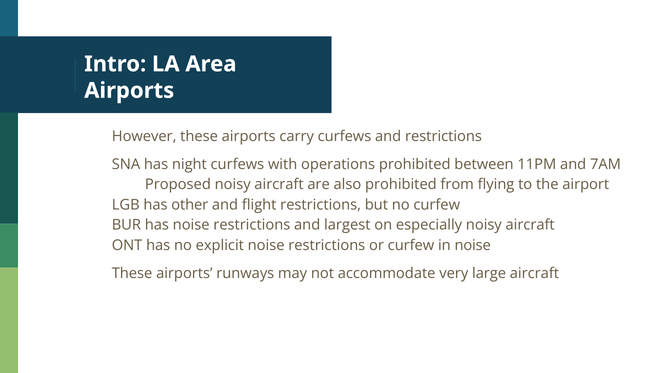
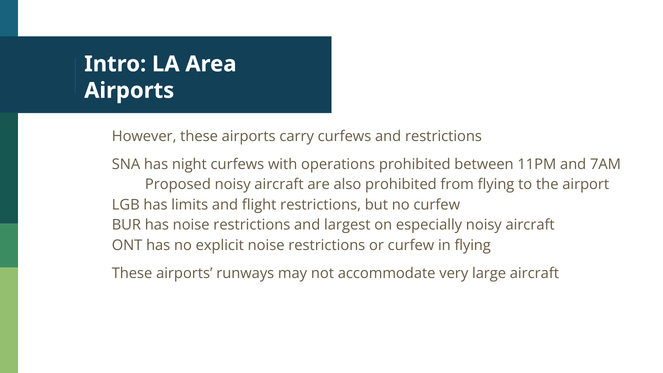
other: other -> limits
in noise: noise -> flying
